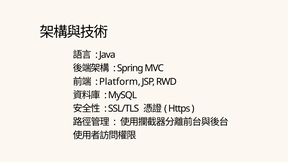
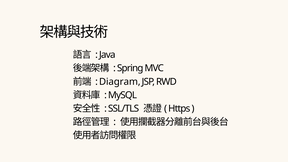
Platform: Platform -> Diagram
